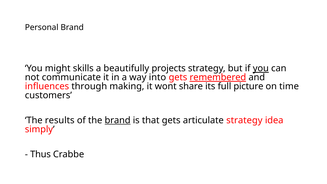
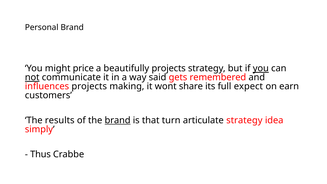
skills: skills -> price
not underline: none -> present
into: into -> said
remembered underline: present -> none
influences through: through -> projects
picture: picture -> expect
time: time -> earn
that gets: gets -> turn
